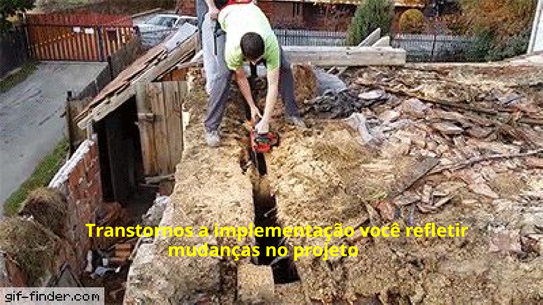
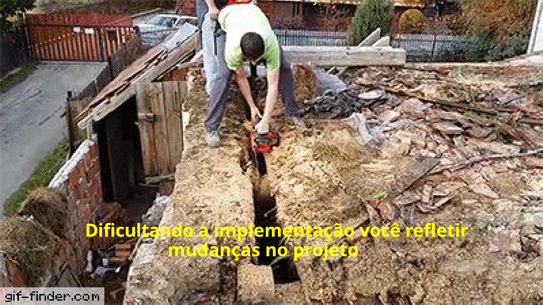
Transtornos: Transtornos -> Dificultando
